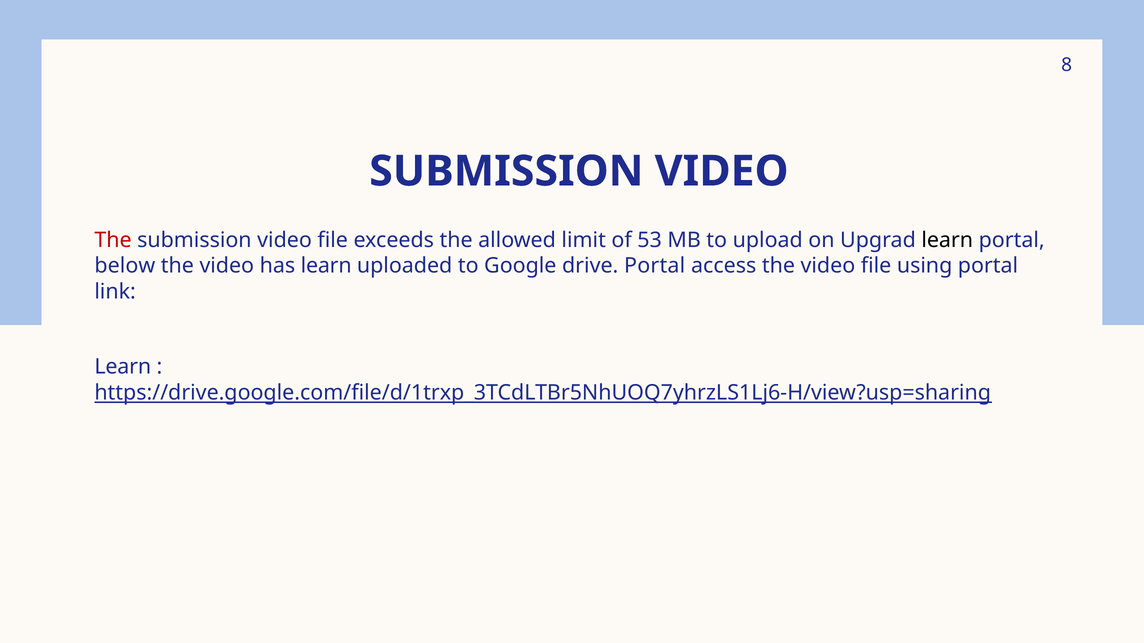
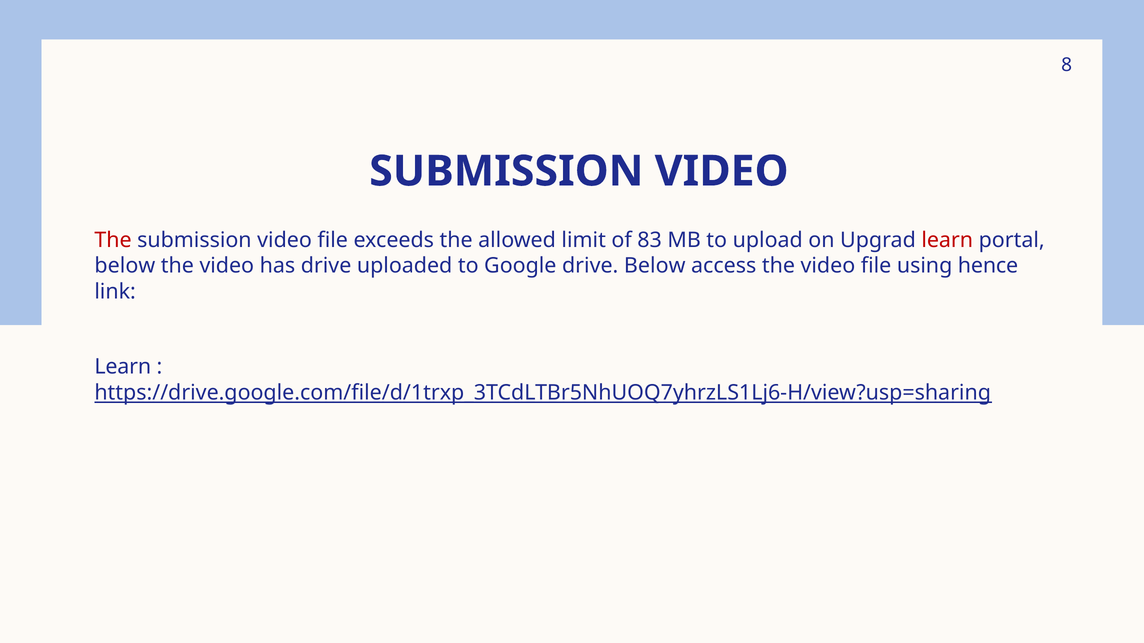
53: 53 -> 83
learn at (947, 240) colour: black -> red
has learn: learn -> drive
drive Portal: Portal -> Below
using portal: portal -> hence
